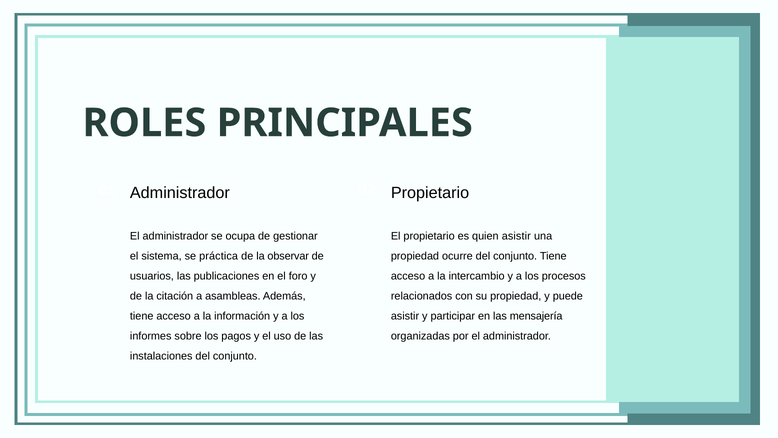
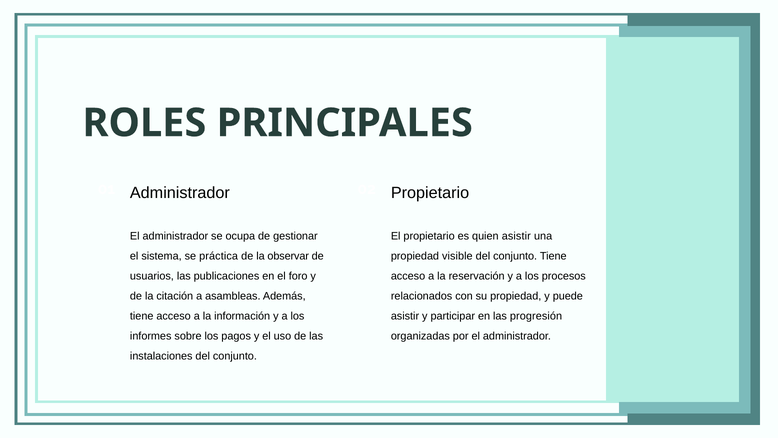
ocurre: ocurre -> visible
intercambio: intercambio -> reservación
mensajería: mensajería -> progresión
